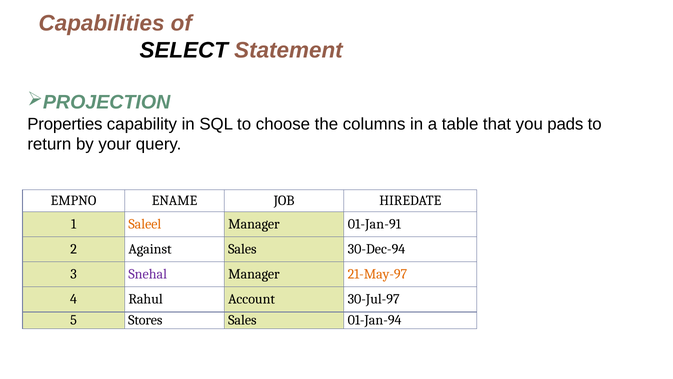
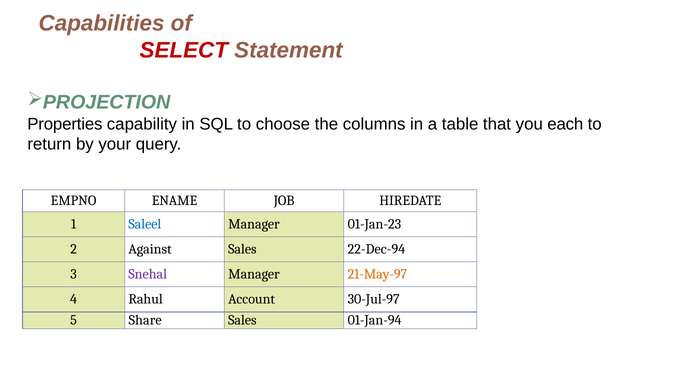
SELECT colour: black -> red
pads: pads -> each
Saleel colour: orange -> blue
01-Jan-91: 01-Jan-91 -> 01-Jan-23
30-Dec-94: 30-Dec-94 -> 22-Dec-94
Stores: Stores -> Share
